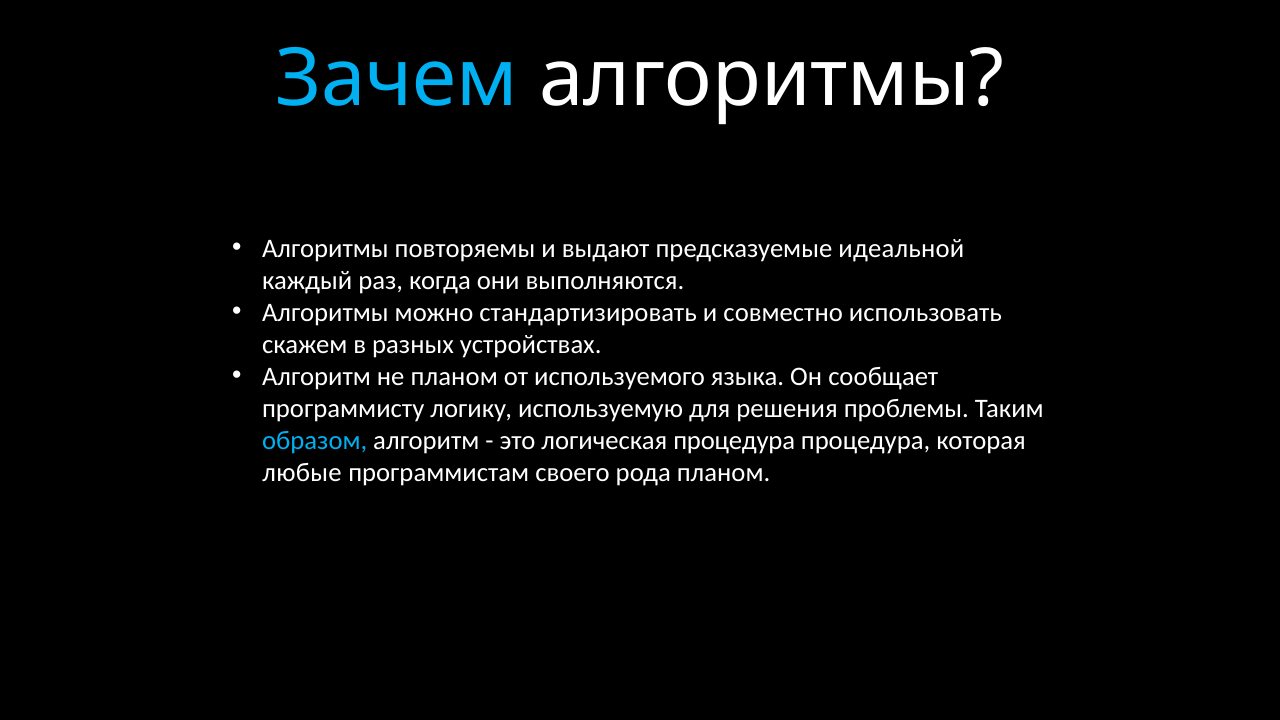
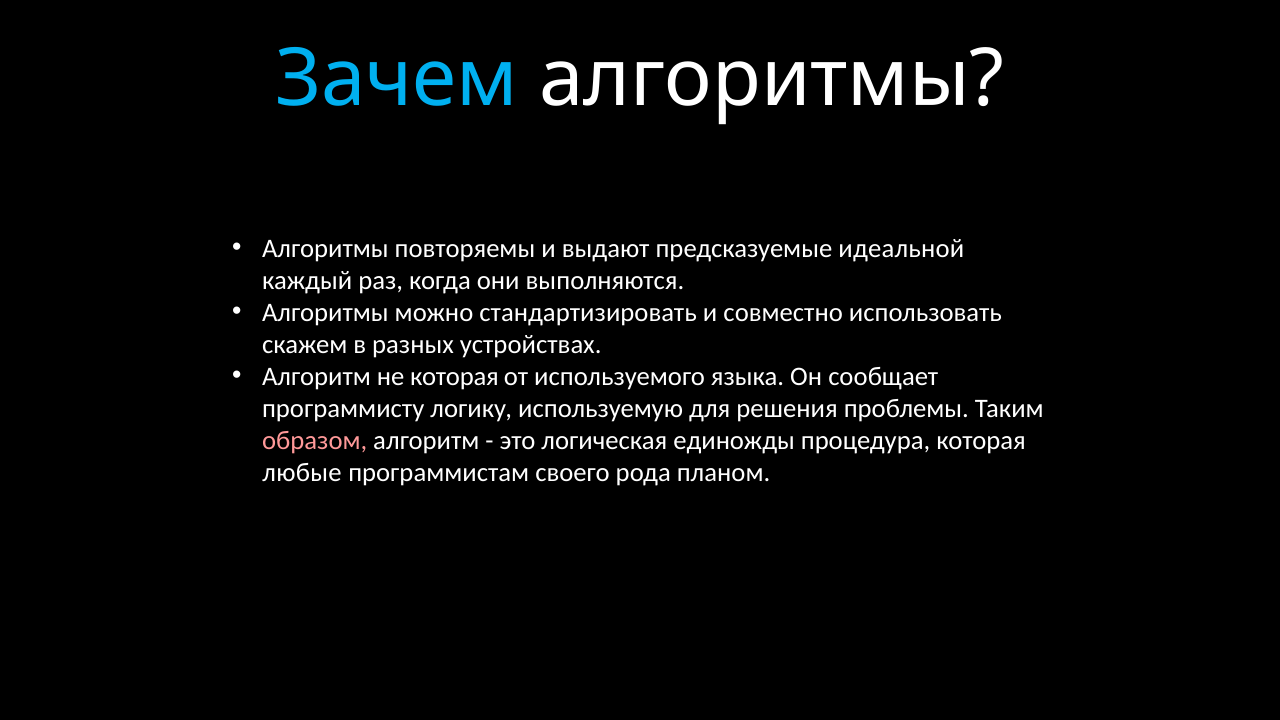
не планом: планом -> которая
образом colour: light blue -> pink
логическая процедура: процедура -> единожды
